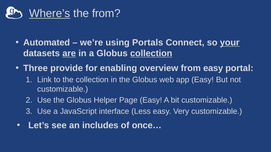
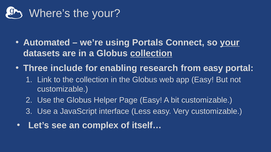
Where’s underline: present -> none
the from: from -> your
are underline: present -> none
provide: provide -> include
overview: overview -> research
includes: includes -> complex
once…: once… -> itself…
